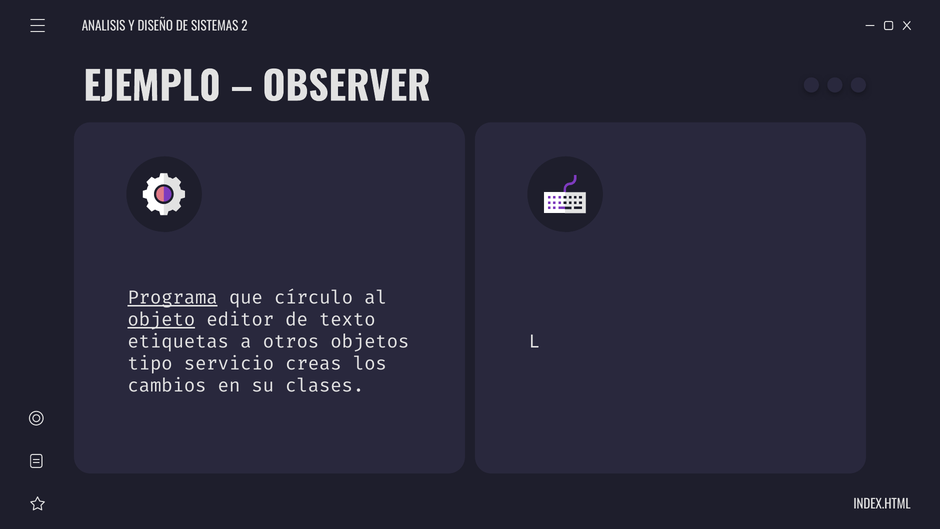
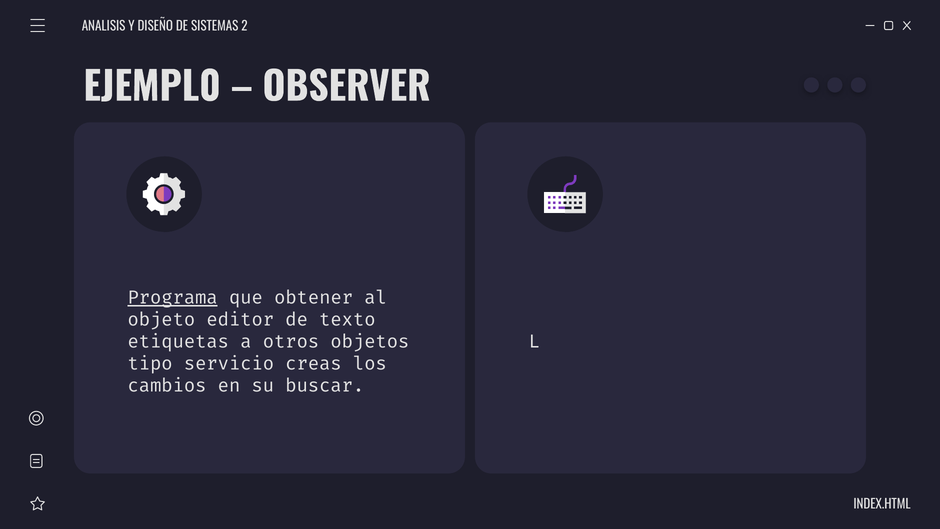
círculo: círculo -> obtener
objeto underline: present -> none
clases: clases -> buscar
